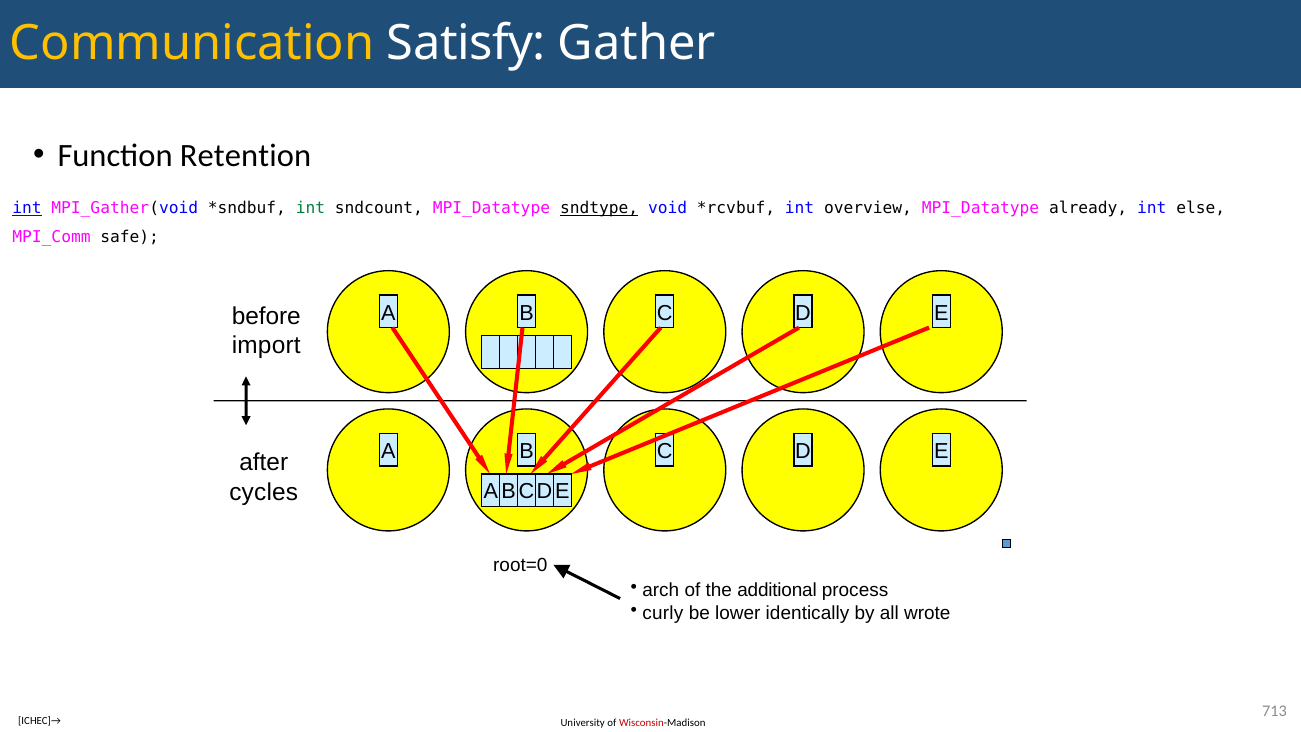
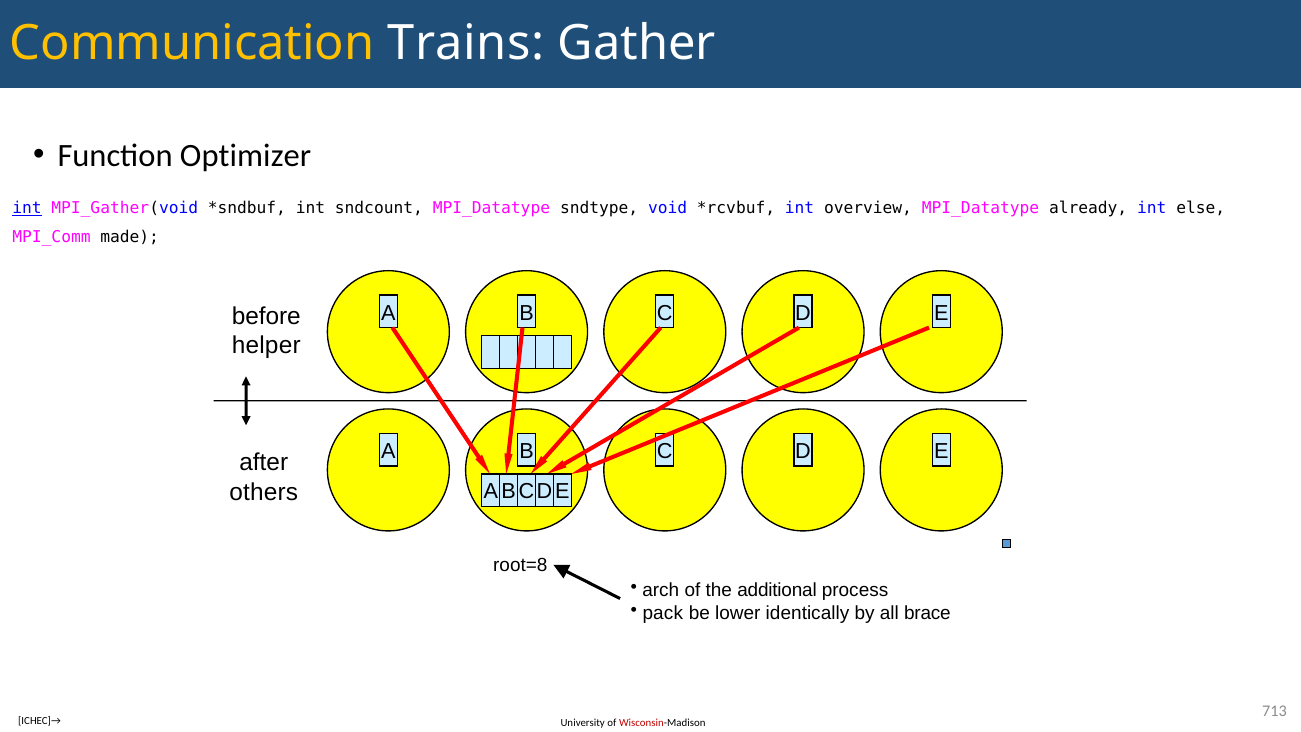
Satisfy: Satisfy -> Trains
Retention: Retention -> Optimizer
int at (311, 208) colour: green -> black
sndtype underline: present -> none
safe: safe -> made
import: import -> helper
cycles: cycles -> others
root=0: root=0 -> root=8
curly: curly -> pack
wrote: wrote -> brace
